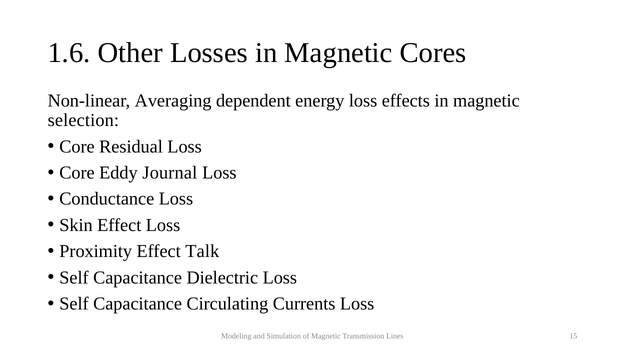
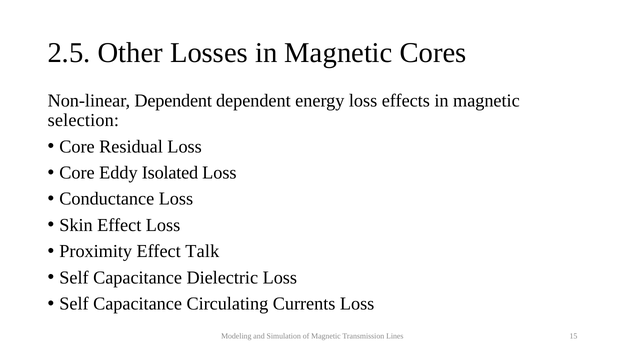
1.6: 1.6 -> 2.5
Non-linear Averaging: Averaging -> Dependent
Journal: Journal -> Isolated
